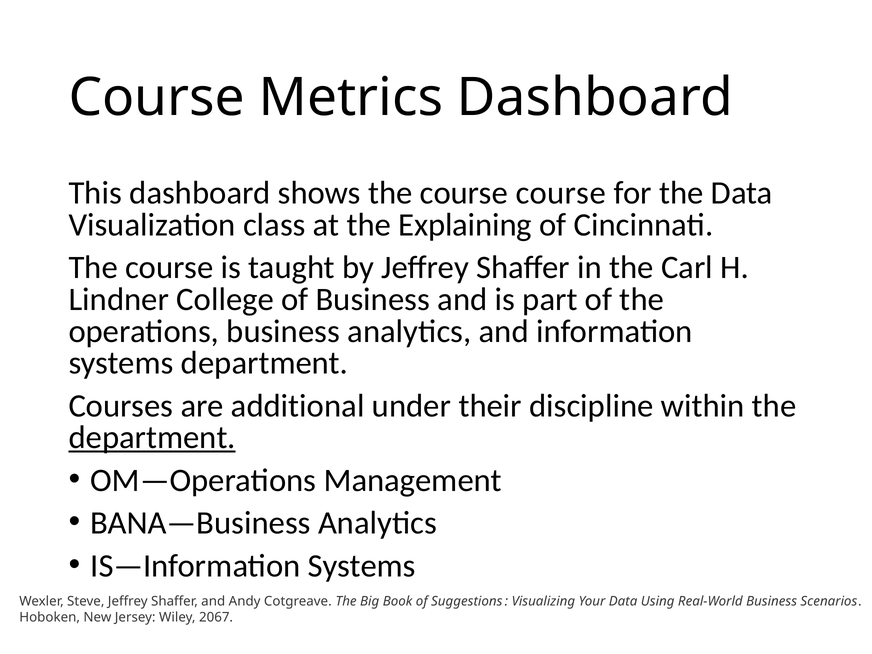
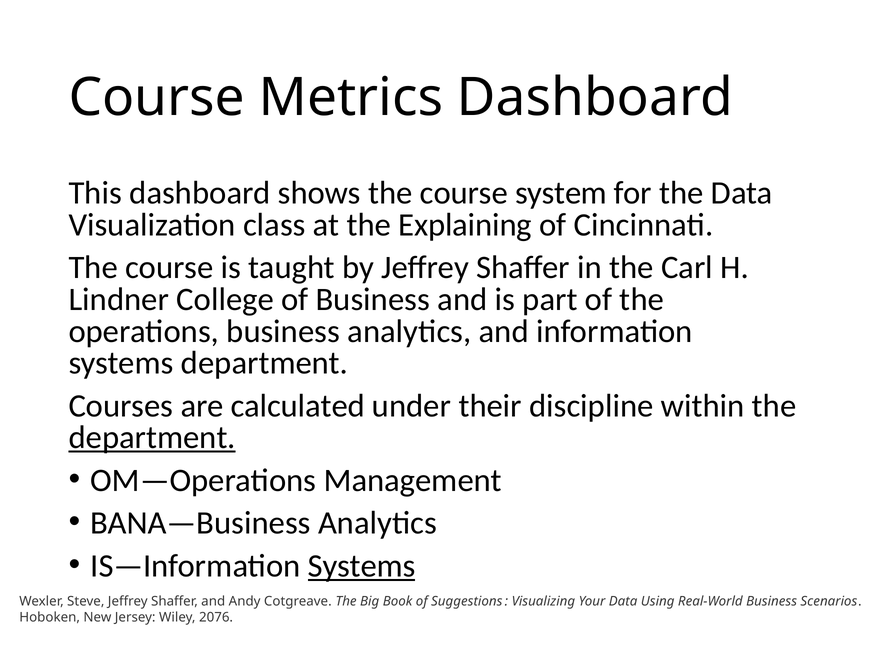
course course: course -> system
additional: additional -> calculated
Systems at (362, 566) underline: none -> present
2067: 2067 -> 2076
